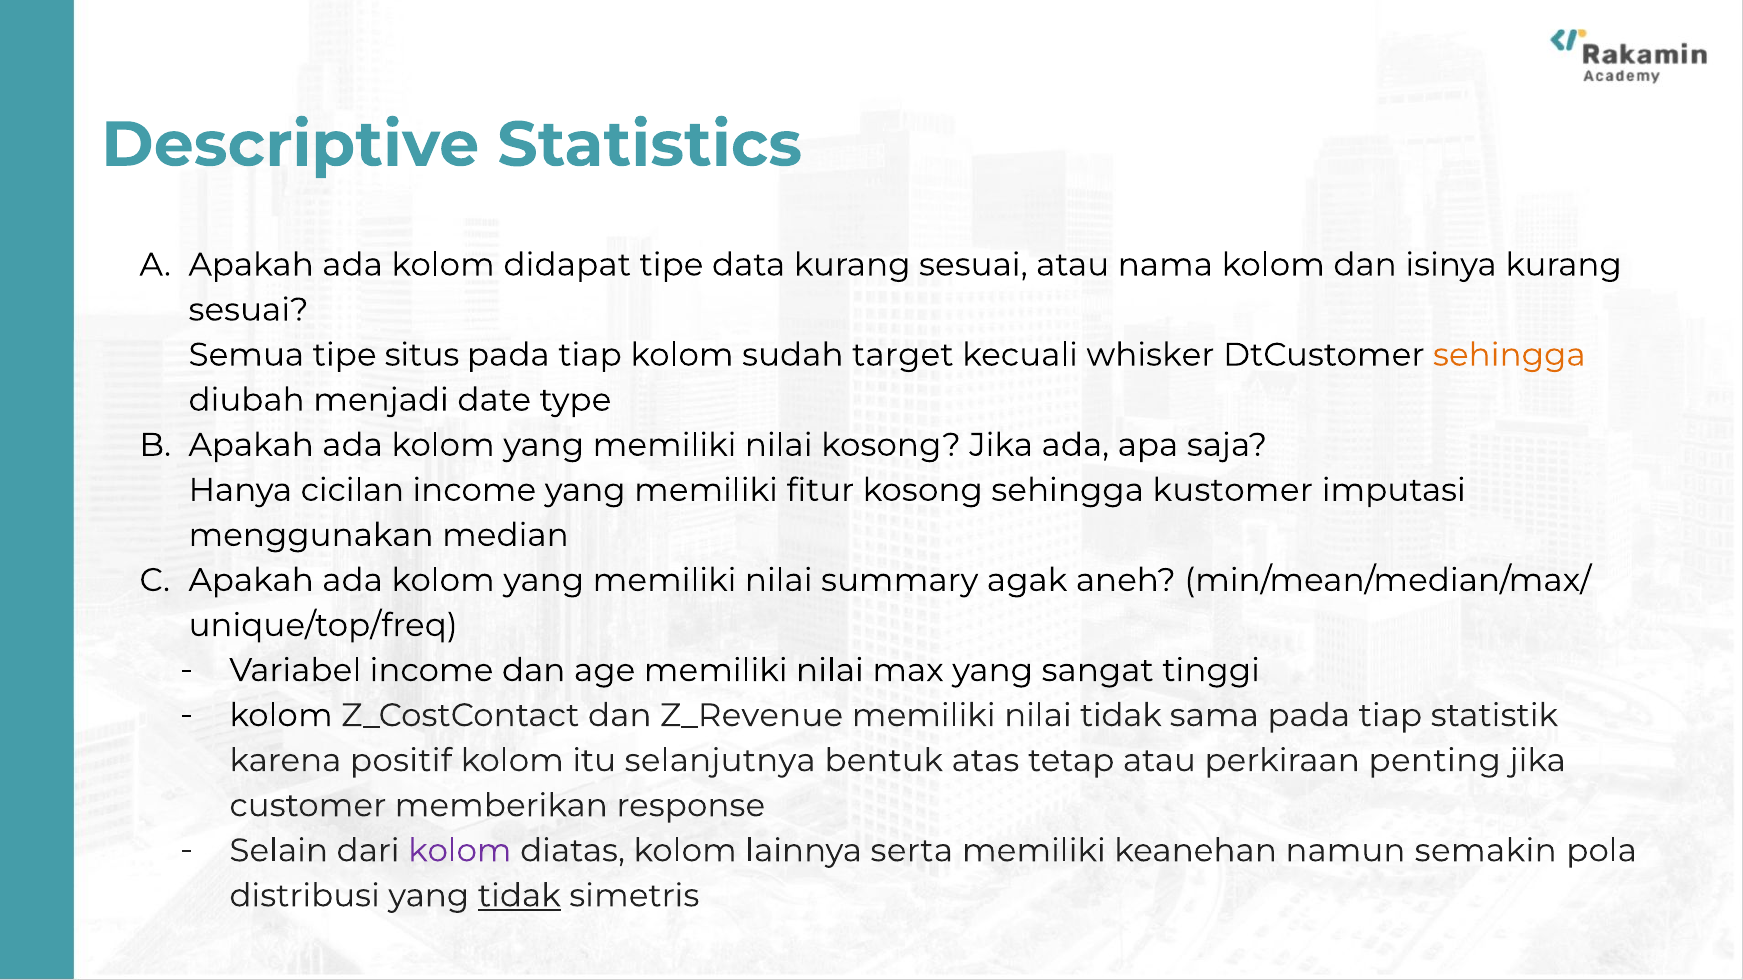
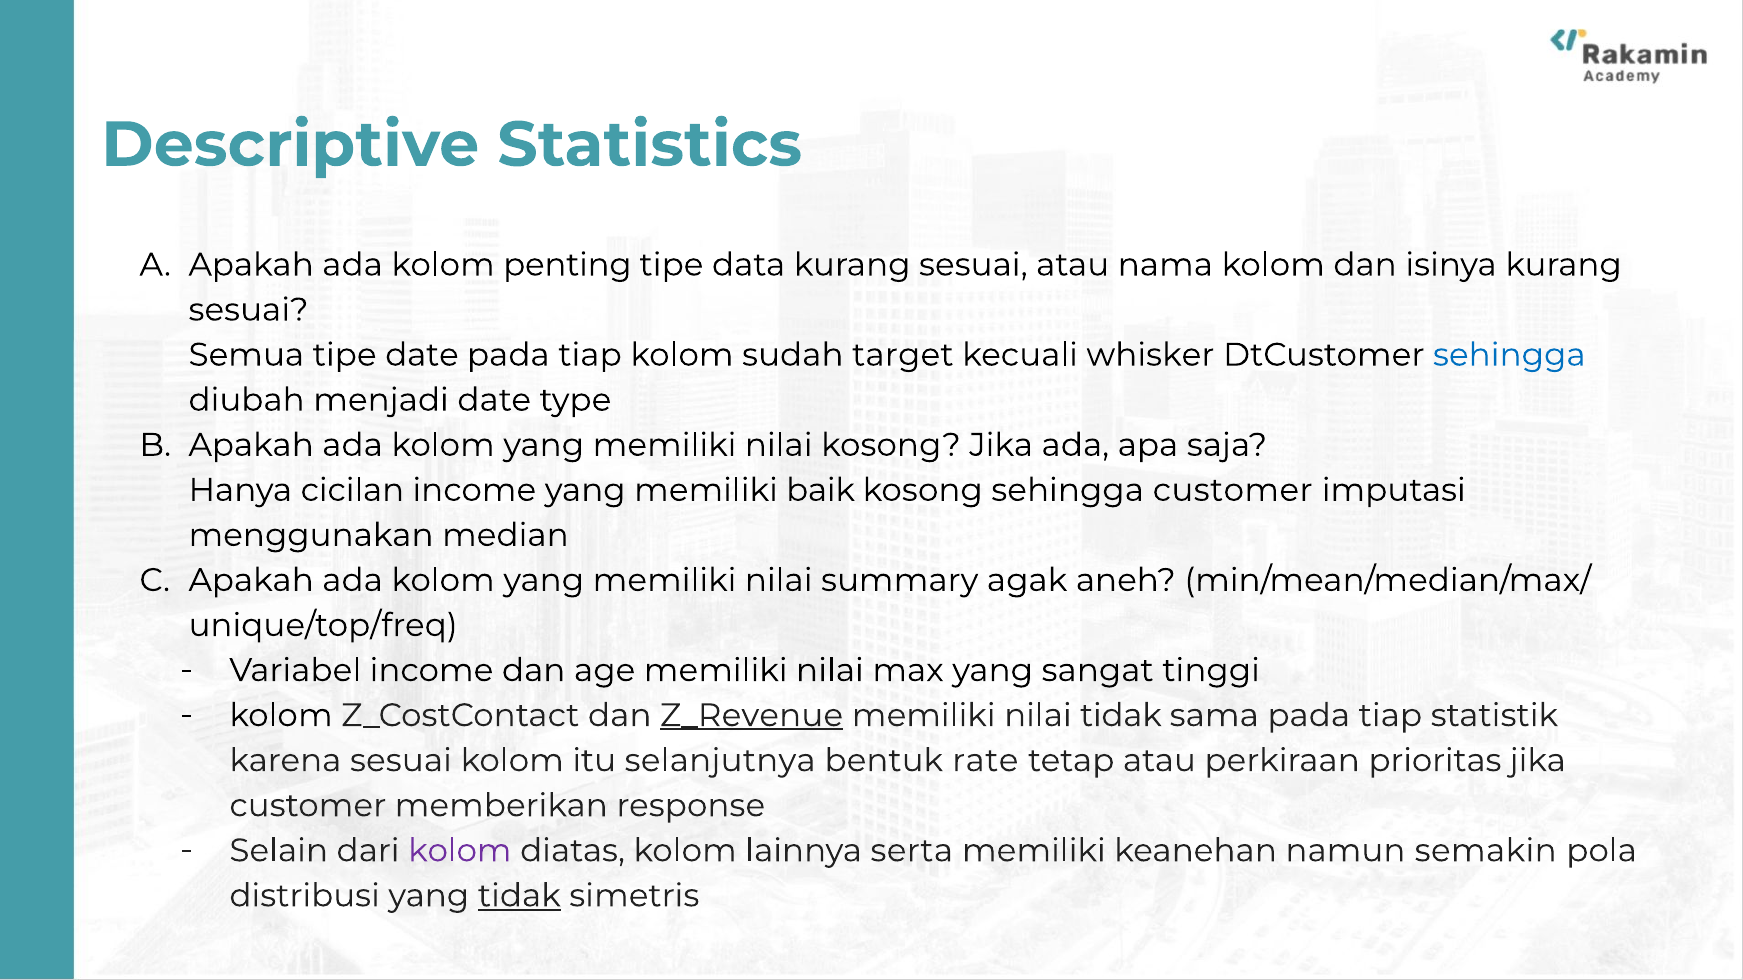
didapat: didapat -> penting
tipe situs: situs -> date
sehingga at (1509, 355) colour: orange -> blue
fitur: fitur -> baik
sehingga kustomer: kustomer -> customer
Z_Revenue underline: none -> present
karena positif: positif -> sesuai
atas: atas -> rate
penting: penting -> prioritas
